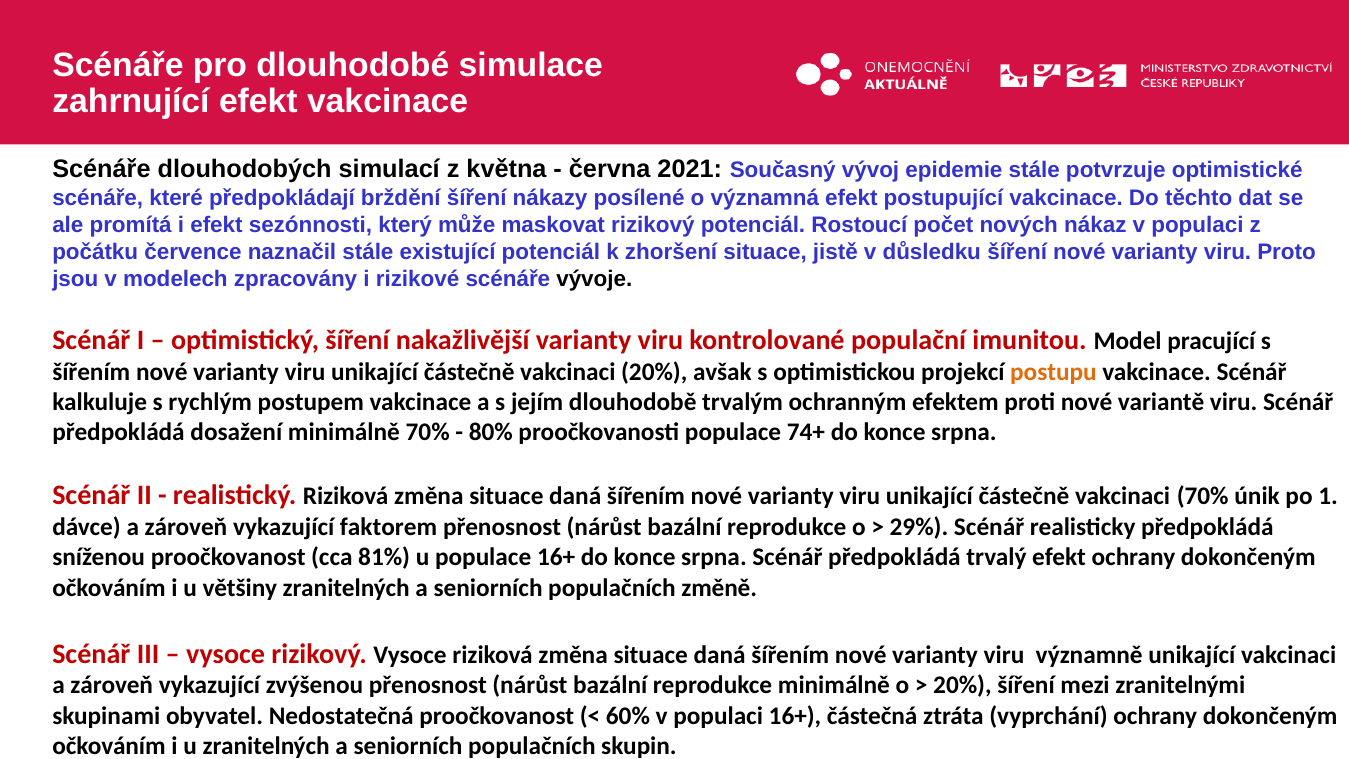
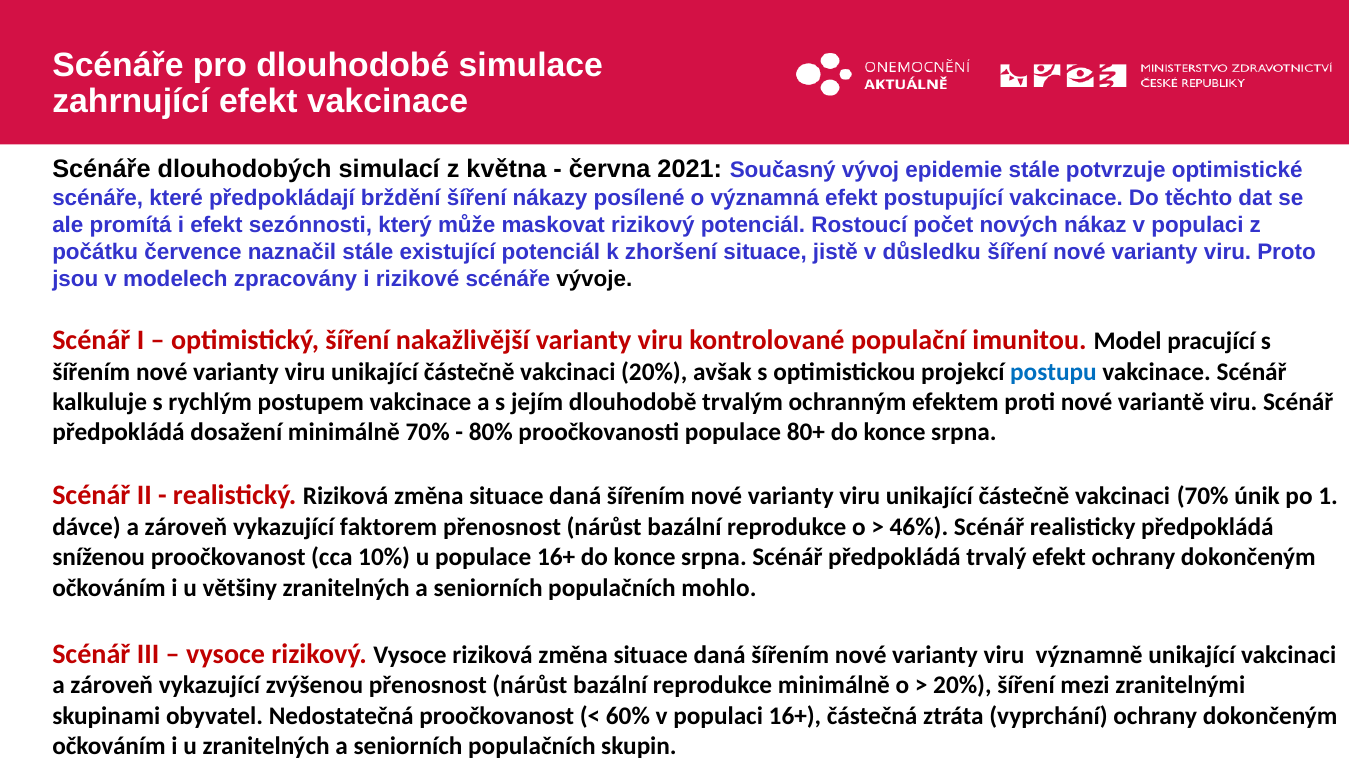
postupu colour: orange -> blue
74+: 74+ -> 80+
29%: 29% -> 46%
81%: 81% -> 10%
změně: změně -> mohlo
